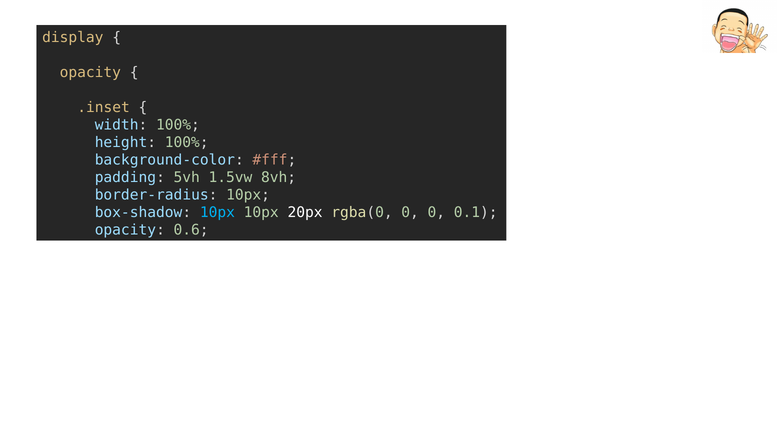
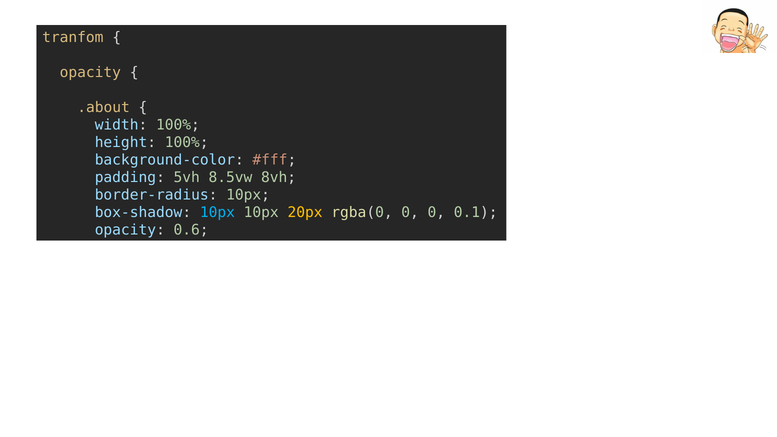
display: display -> tranfom
.inset: .inset -> .about
1.5vw: 1.5vw -> 8.5vw
20px colour: white -> yellow
